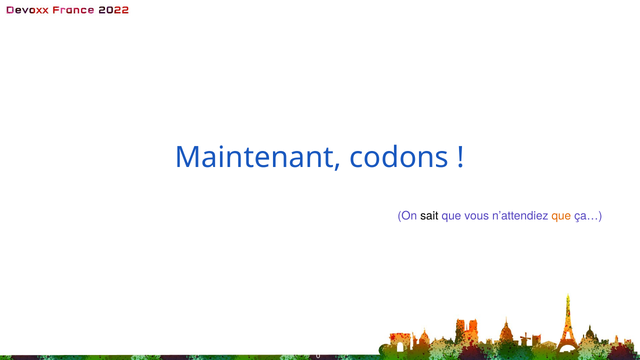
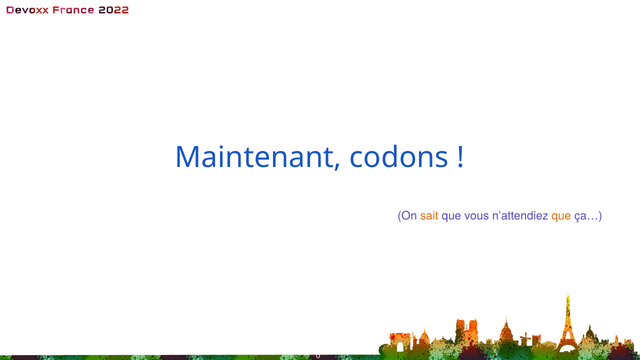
sait colour: black -> orange
